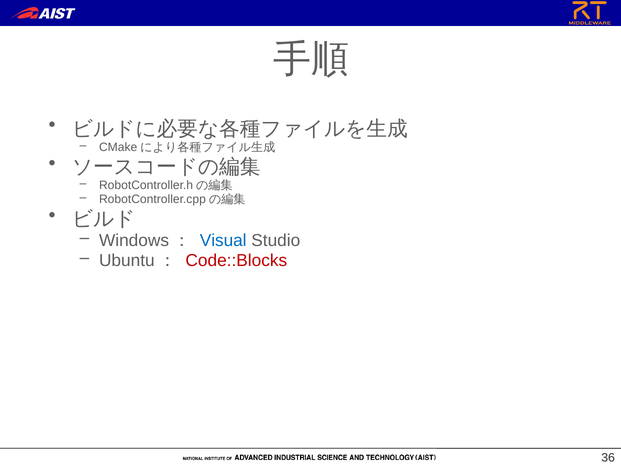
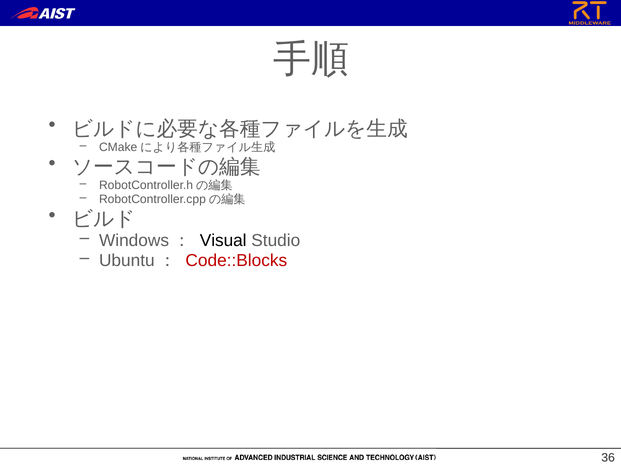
Visual colour: blue -> black
